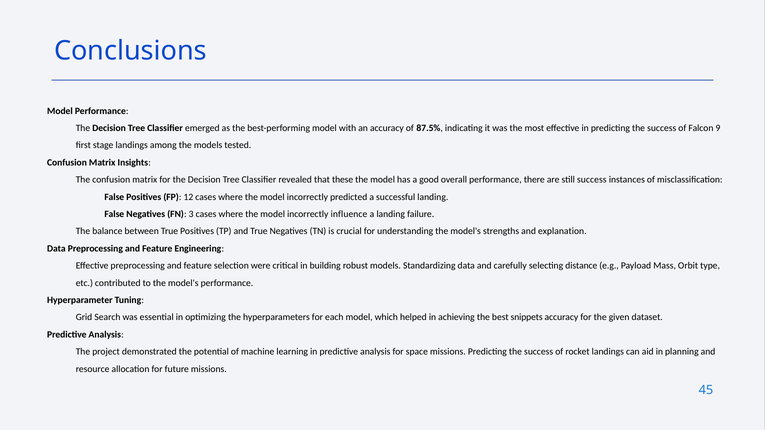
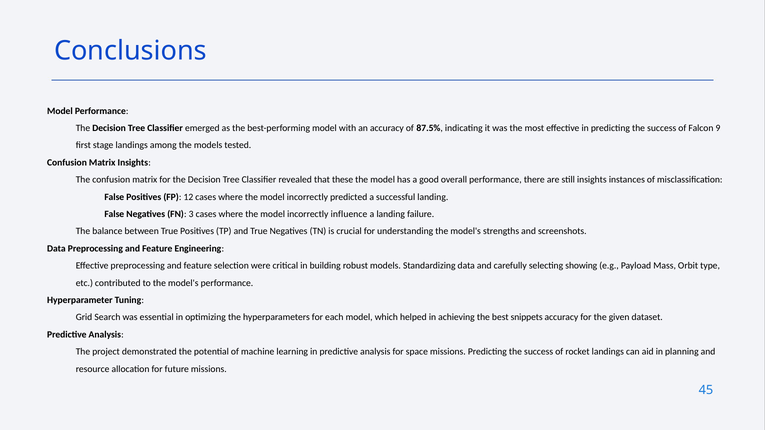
still success: success -> insights
explanation: explanation -> screenshots
distance: distance -> showing
